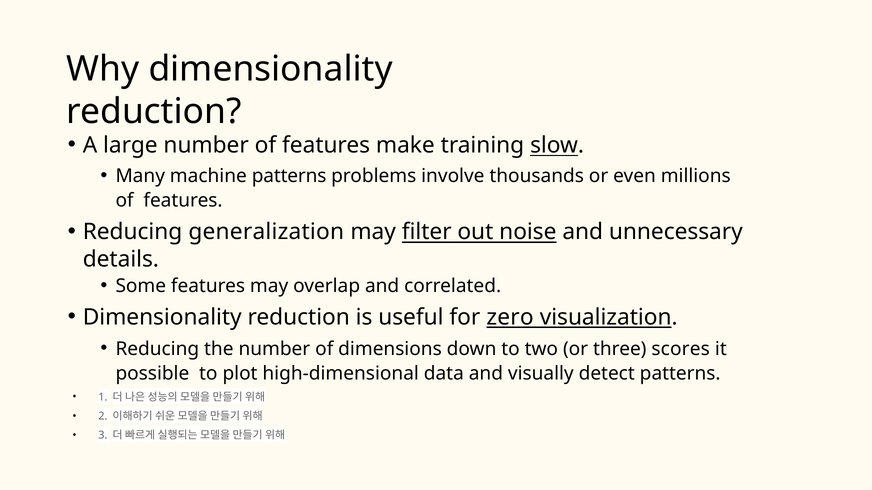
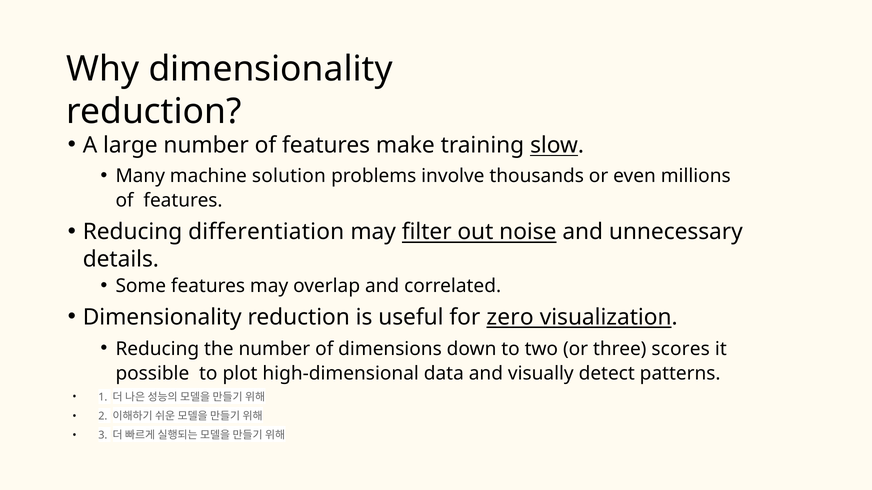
machine patterns: patterns -> solution
generalization: generalization -> differentiation
